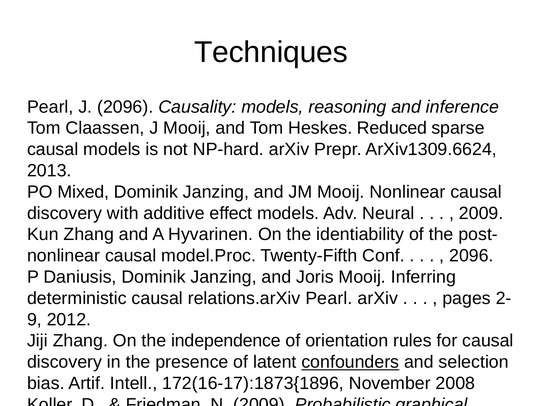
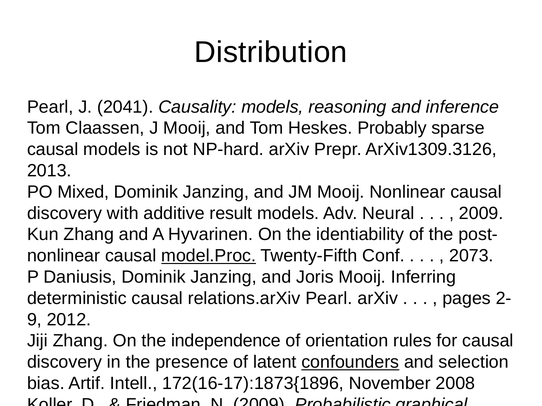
Techniques at (271, 52): Techniques -> Distribution
J 2096: 2096 -> 2041
Reduced: Reduced -> Probably
ArXiv1309.6624: ArXiv1309.6624 -> ArXiv1309.3126
effect: effect -> result
model.Proc underline: none -> present
2096 at (471, 256): 2096 -> 2073
